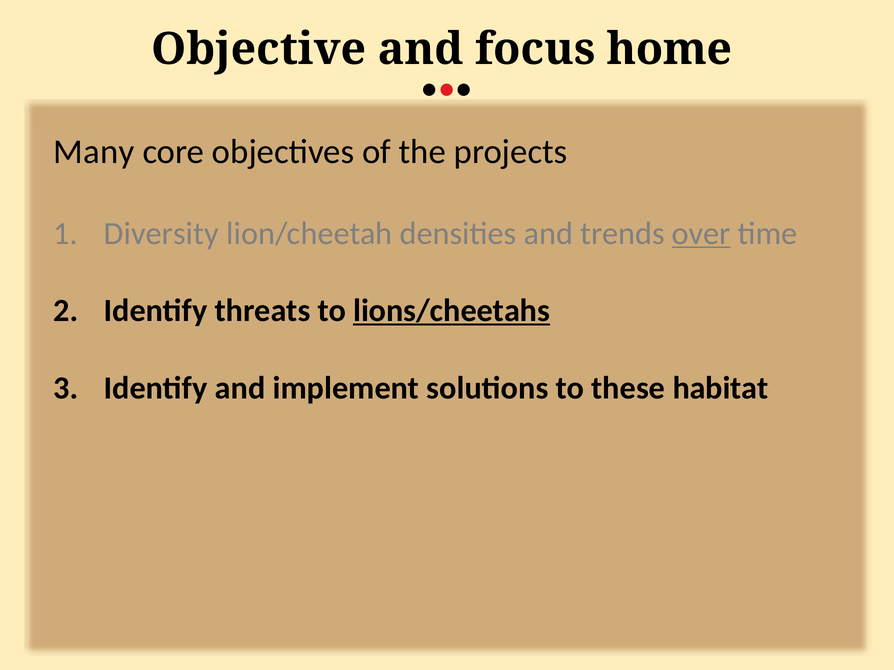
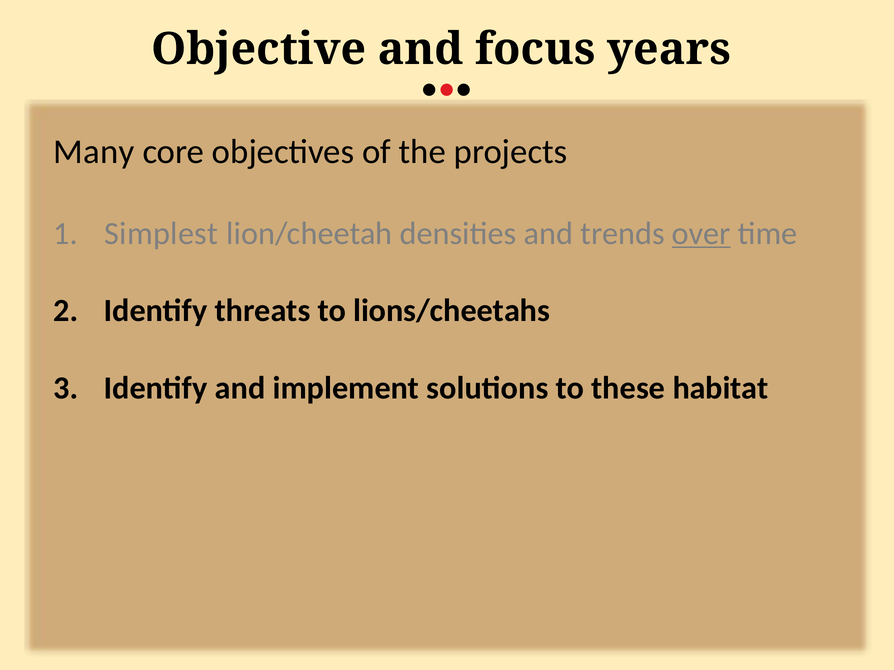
home: home -> years
Diversity: Diversity -> Simplest
lions/cheetahs underline: present -> none
